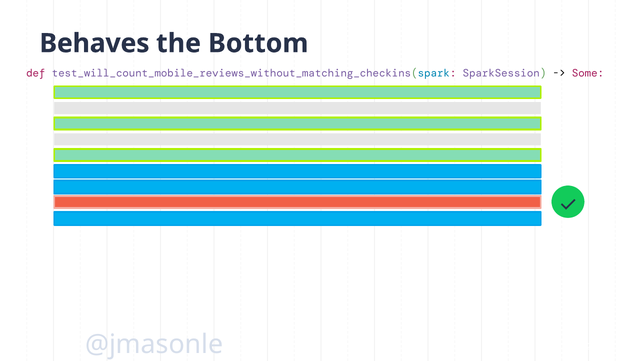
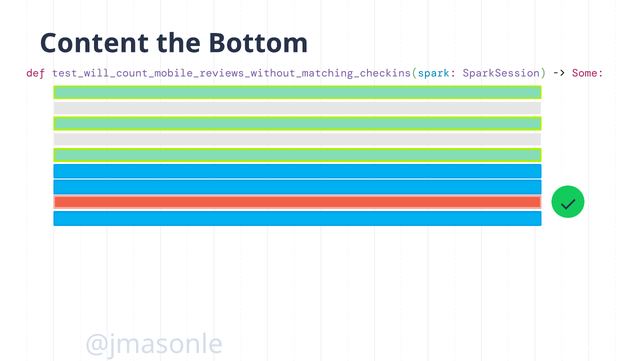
Behaves: Behaves -> Content
